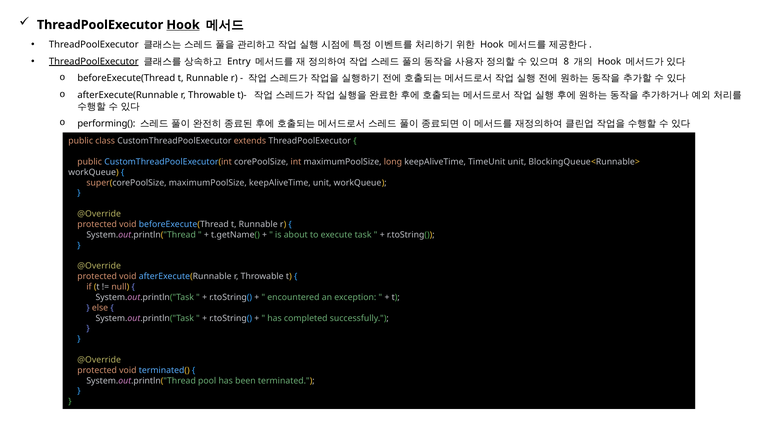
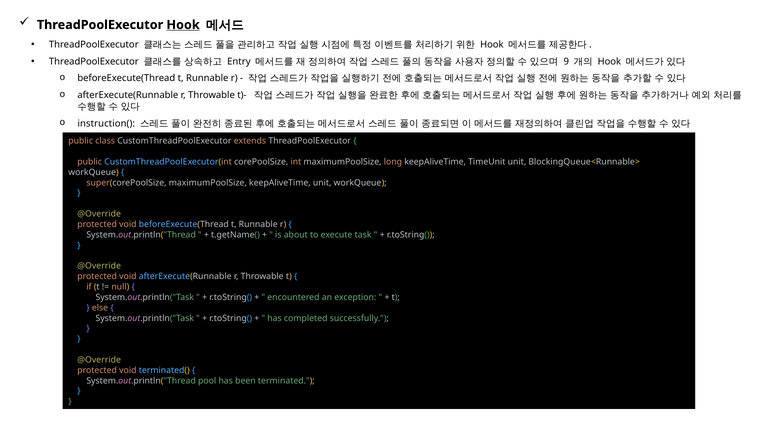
ThreadPoolExecutor at (94, 62) underline: present -> none
8: 8 -> 9
performing(: performing( -> instruction(
